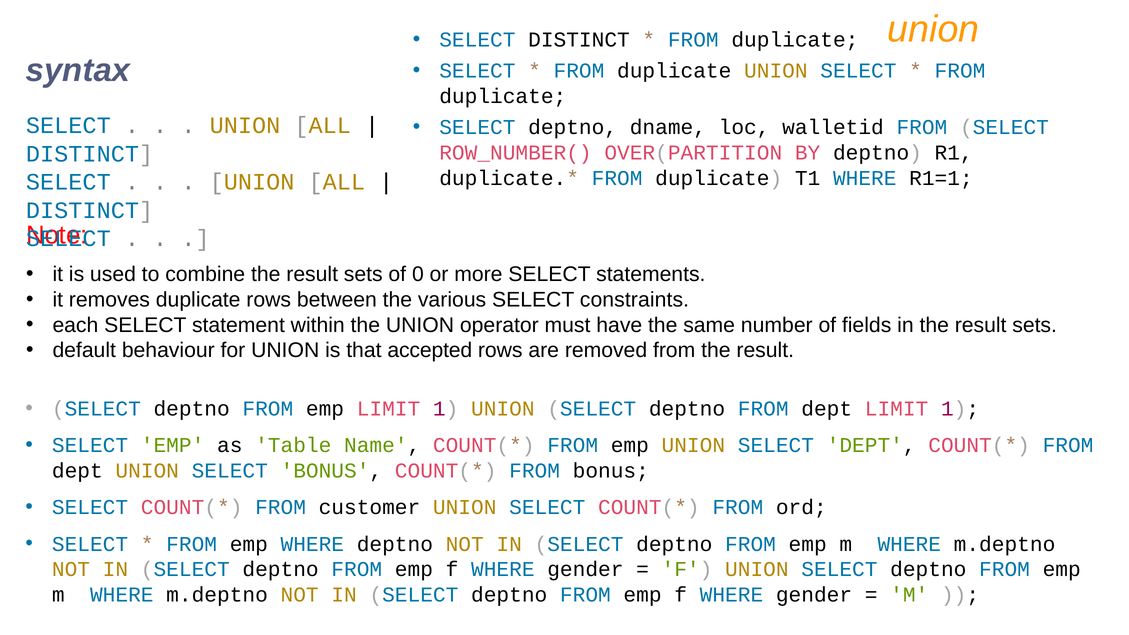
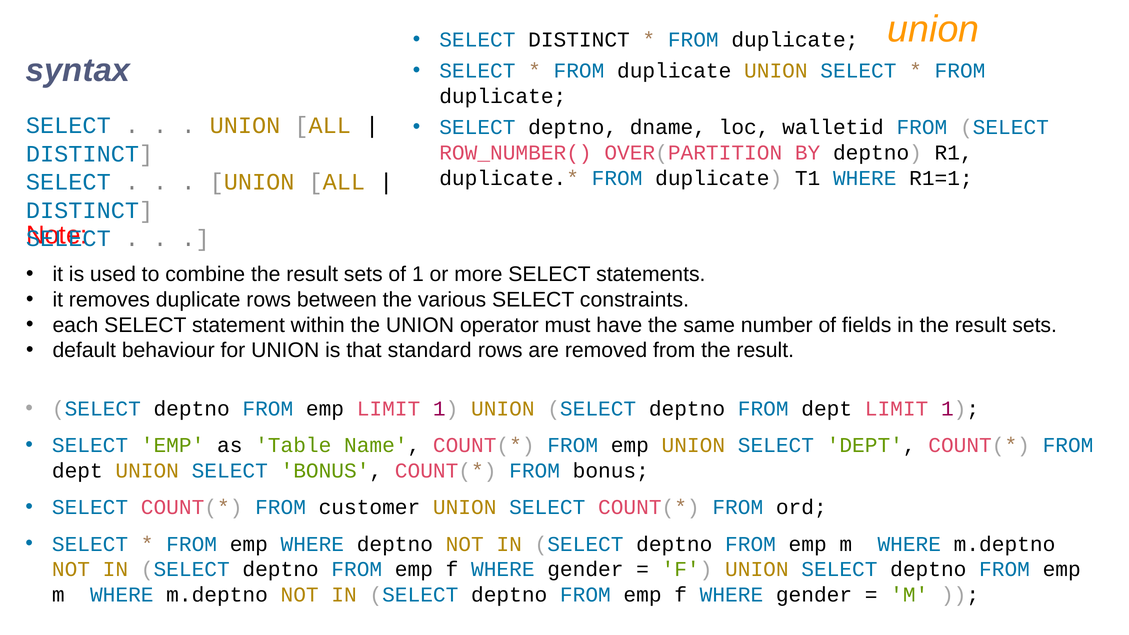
of 0: 0 -> 1
accepted: accepted -> standard
